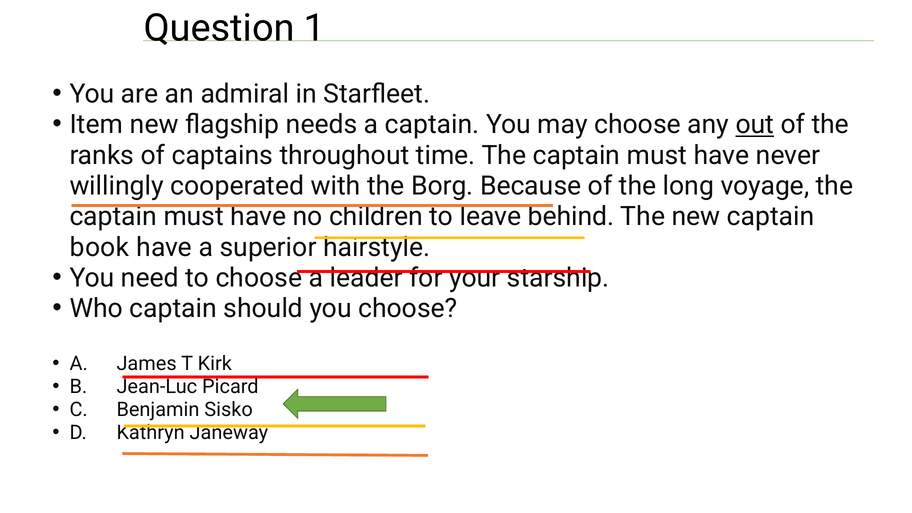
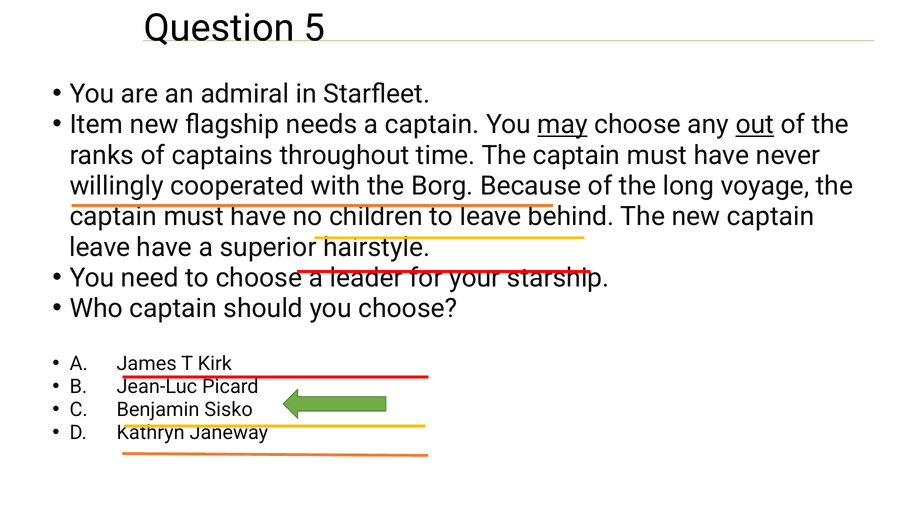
1: 1 -> 5
may underline: none -> present
book at (100, 247): book -> leave
